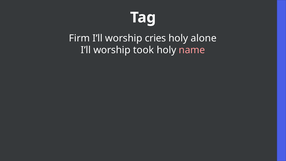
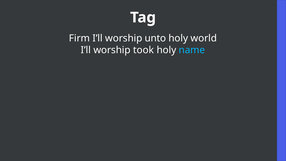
cries: cries -> unto
alone: alone -> world
name colour: pink -> light blue
